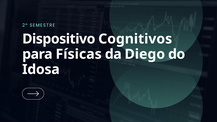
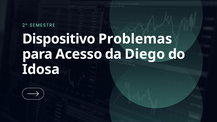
Cognitivos: Cognitivos -> Problemas
Físicas: Físicas -> Acesso
